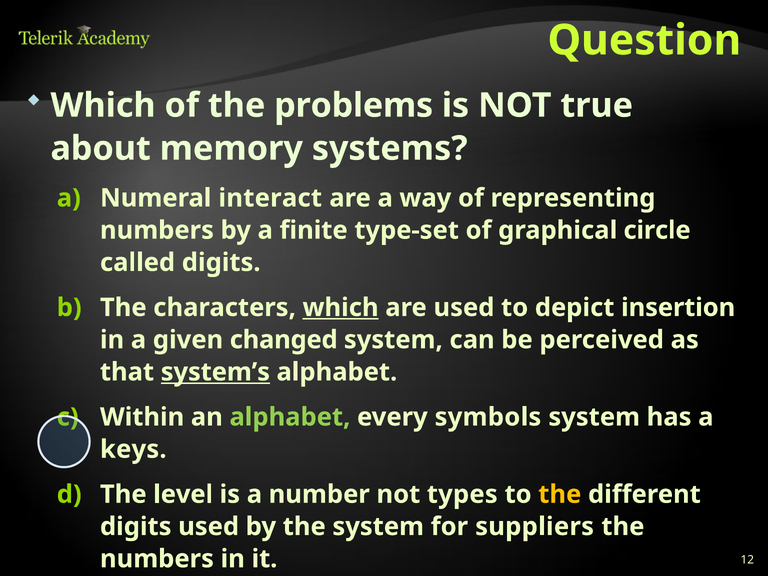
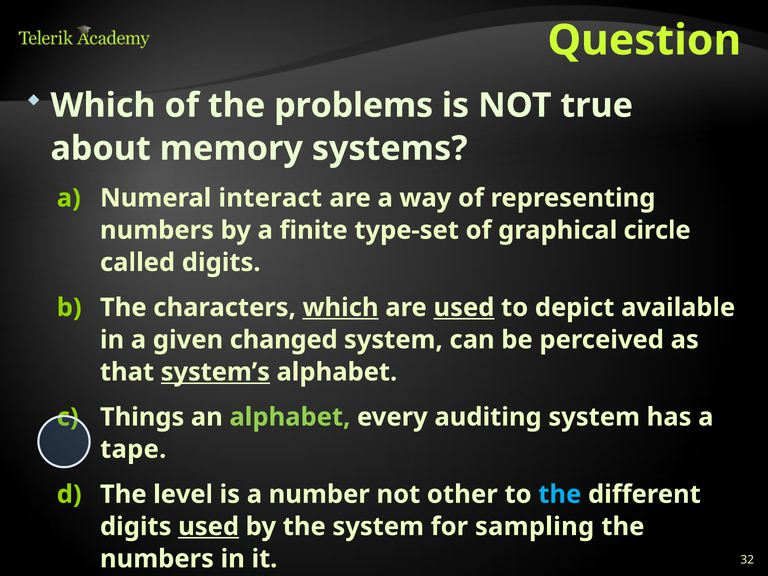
used at (464, 308) underline: none -> present
insertion: insertion -> available
Within: Within -> Things
symbols: symbols -> auditing
keys: keys -> tape
types: types -> other
the at (560, 494) colour: yellow -> light blue
used at (209, 527) underline: none -> present
suppliers: suppliers -> sampling
12: 12 -> 32
